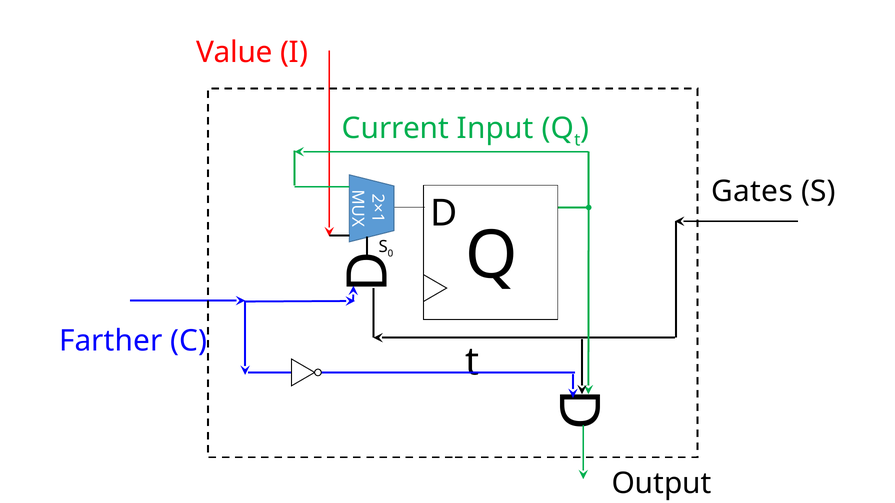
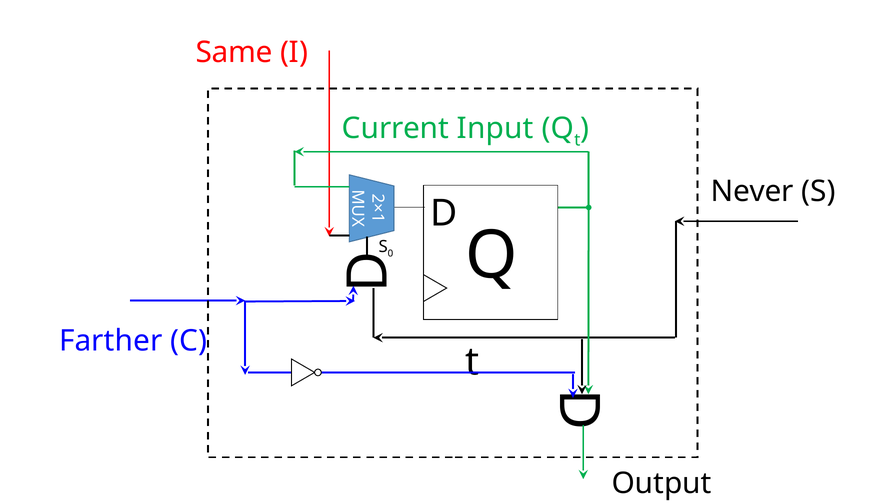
Value: Value -> Same
Gates: Gates -> Never
